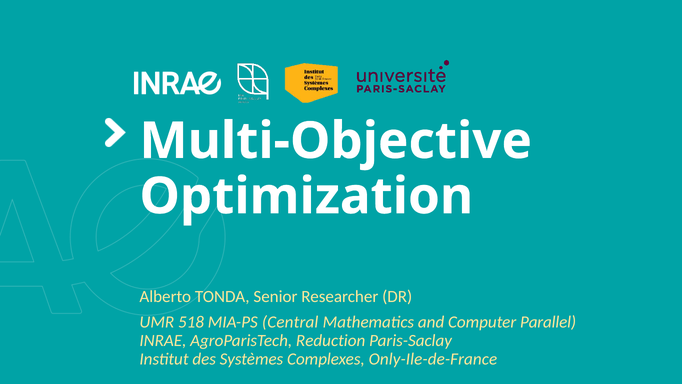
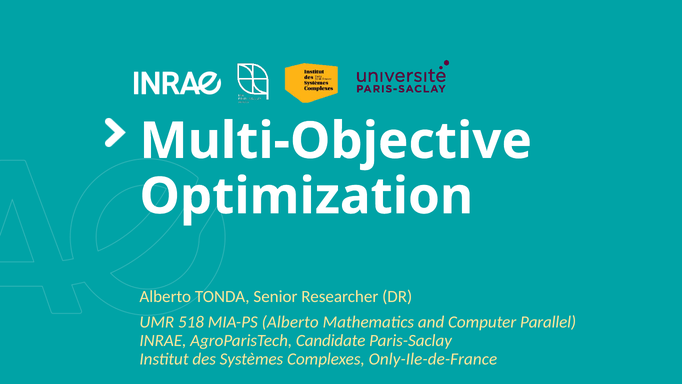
MIA-PS Central: Central -> Alberto
Reduction: Reduction -> Candidate
